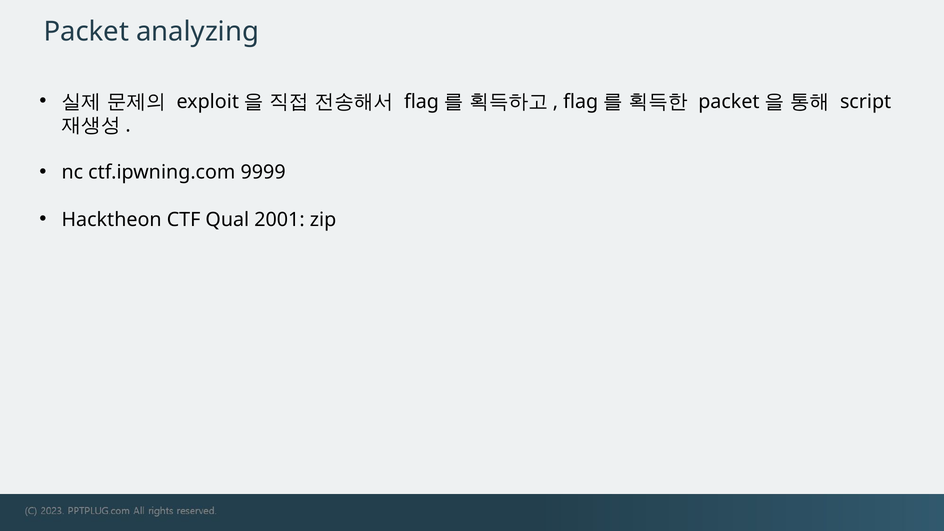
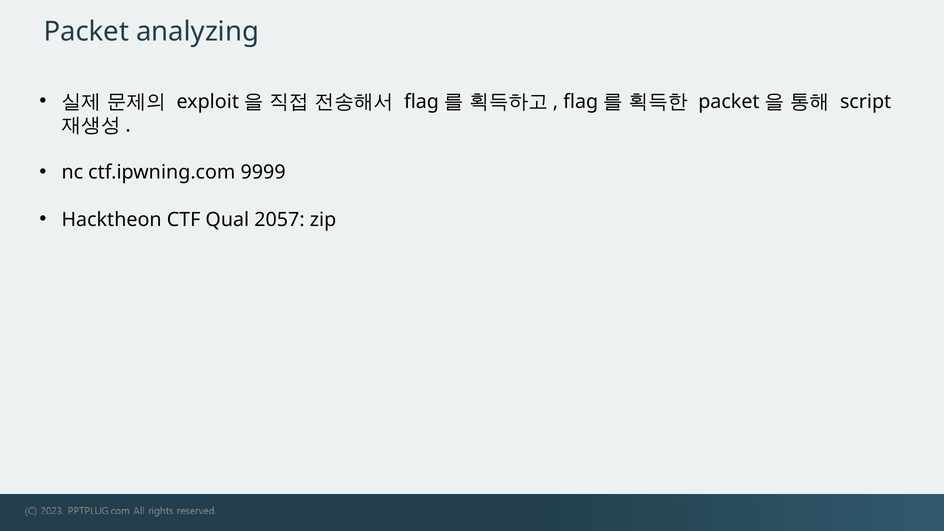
2001: 2001 -> 2057
